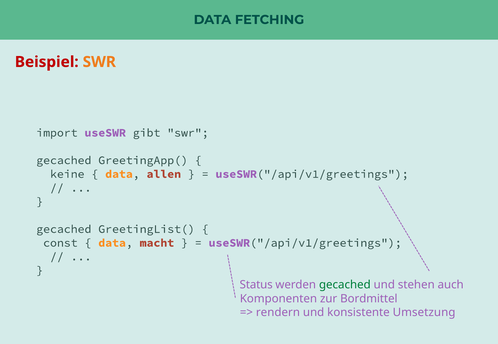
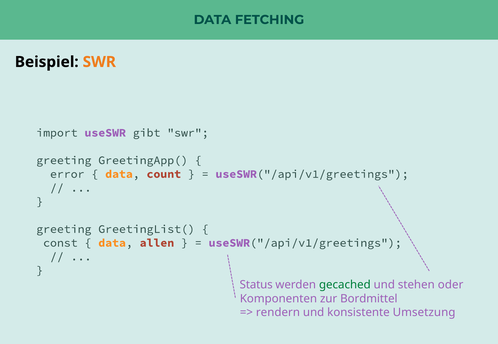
Beispiel colour: red -> black
gecached at (64, 161): gecached -> greeting
keine: keine -> error
allen: allen -> count
gecached at (64, 230): gecached -> greeting
macht: macht -> allen
auch: auch -> oder
